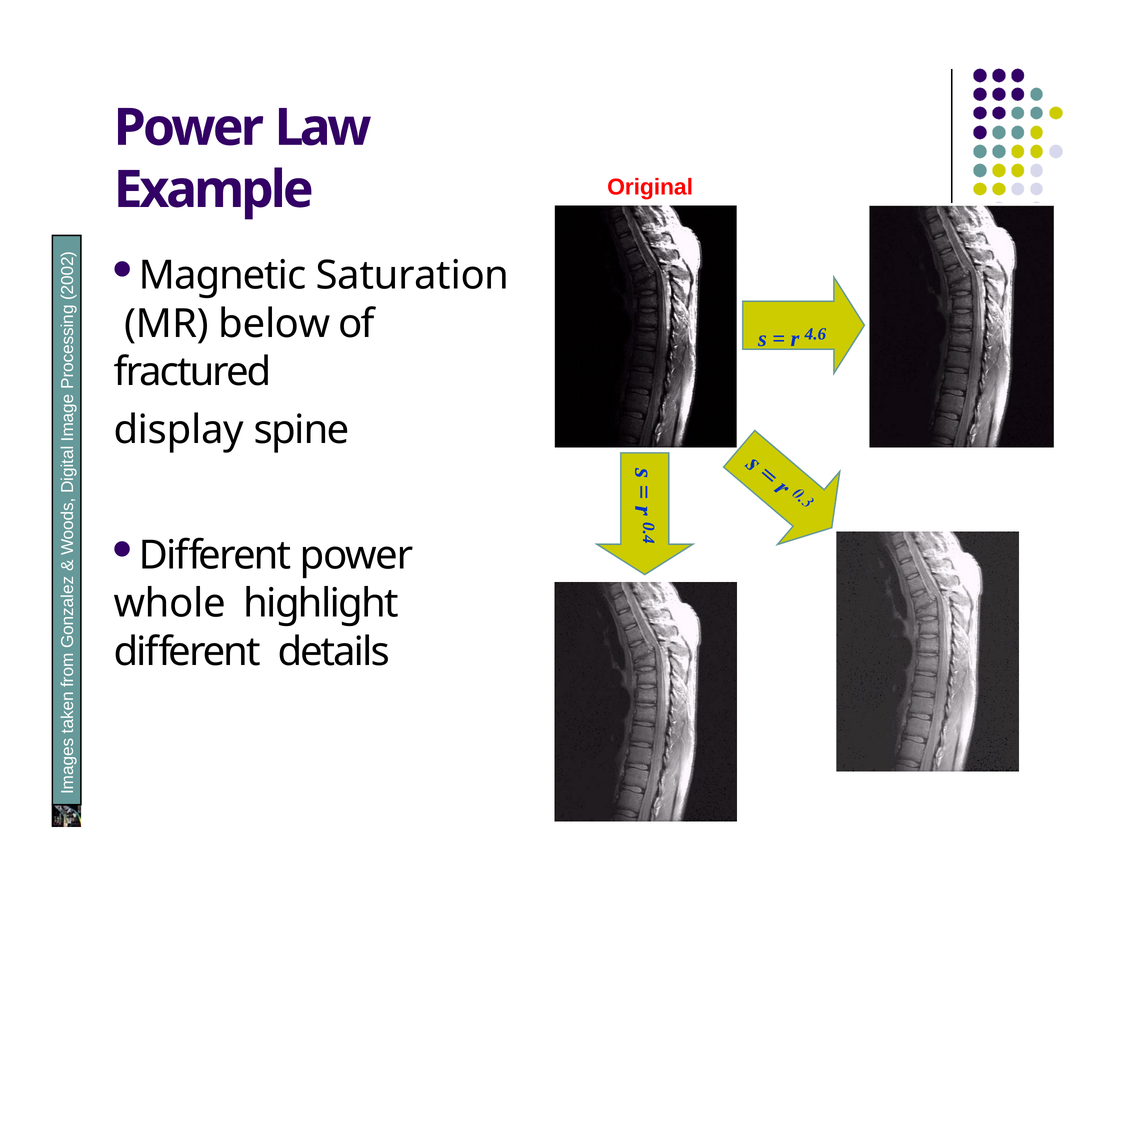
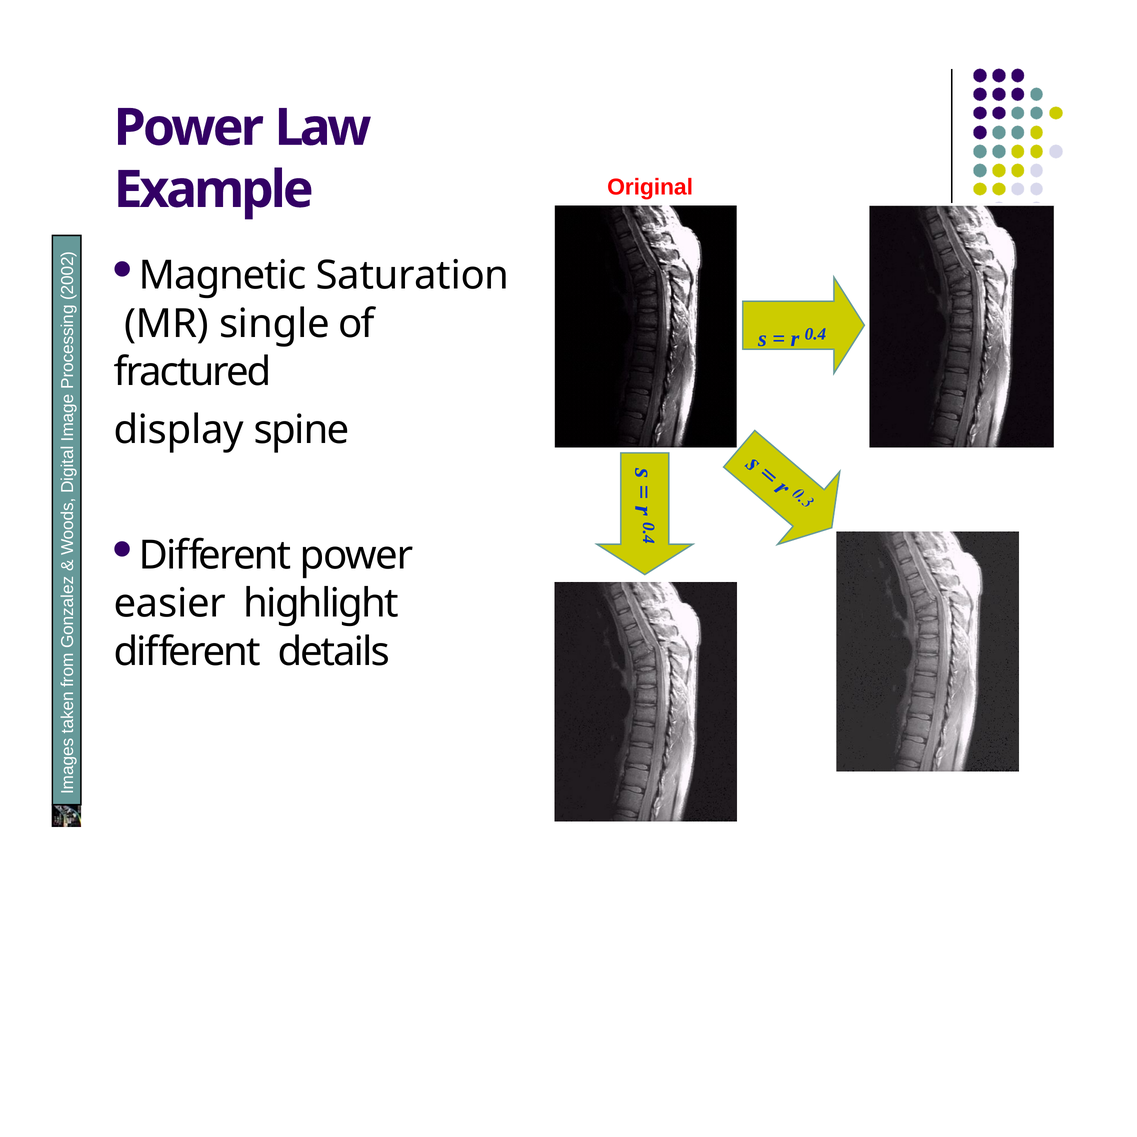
below: below -> single
4.6: 4.6 -> 0.4
whole: whole -> easier
